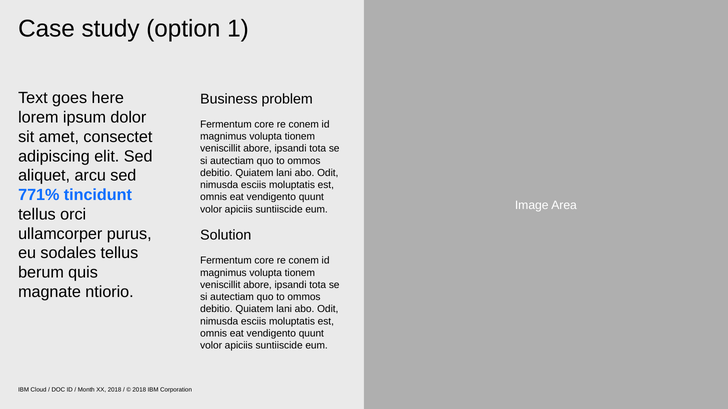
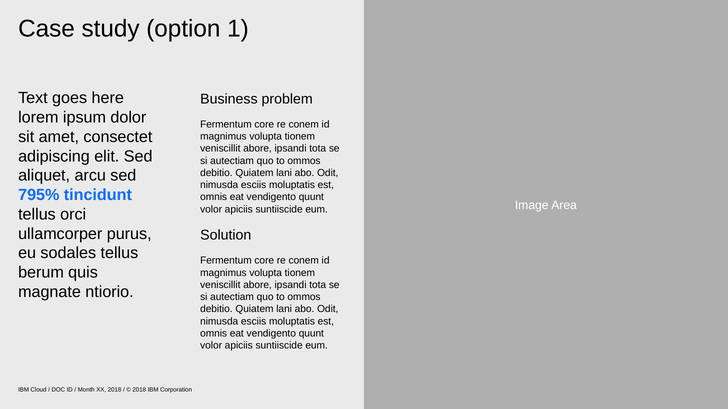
771%: 771% -> 795%
